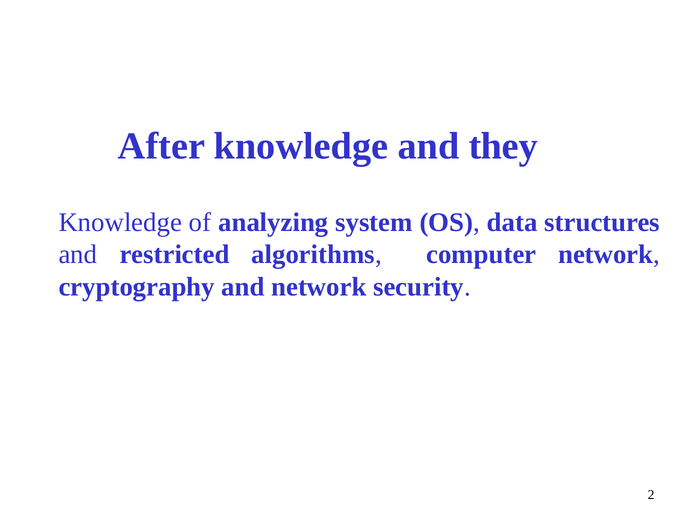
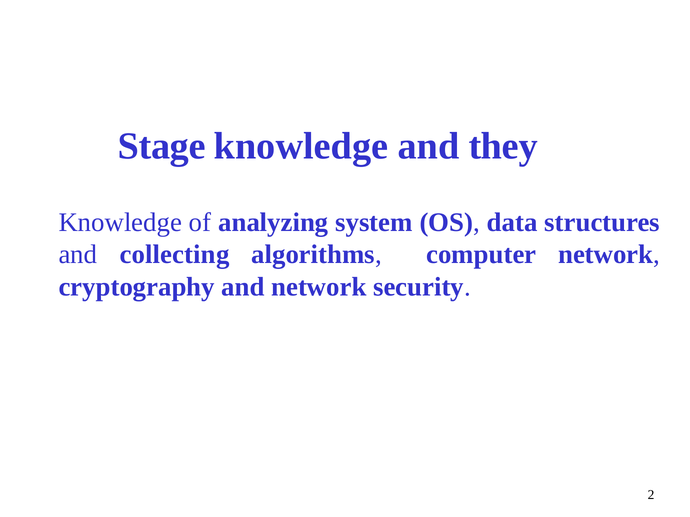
After: After -> Stage
restricted: restricted -> collecting
